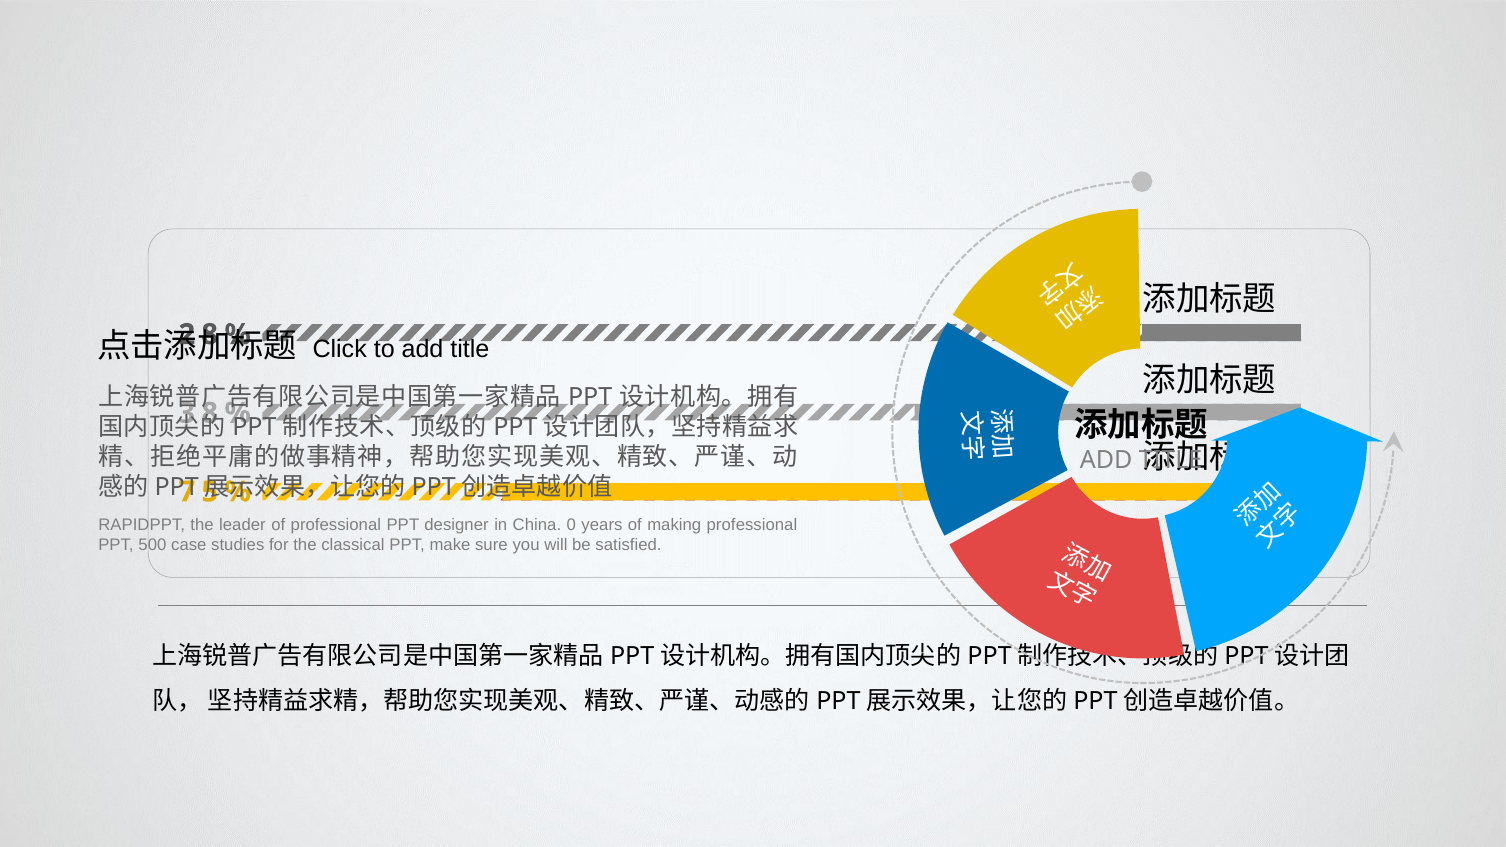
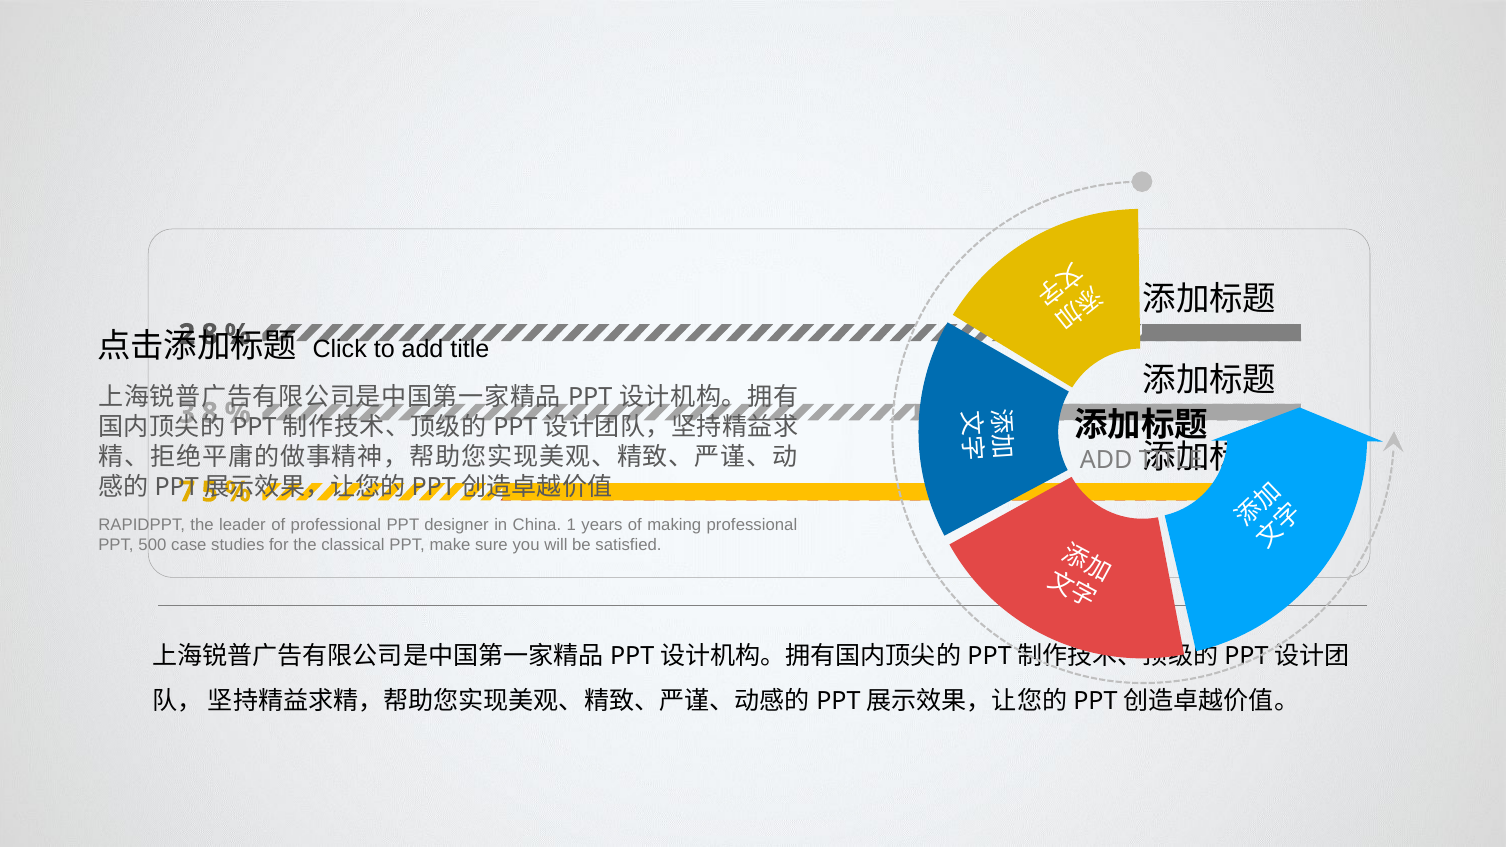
0: 0 -> 1
